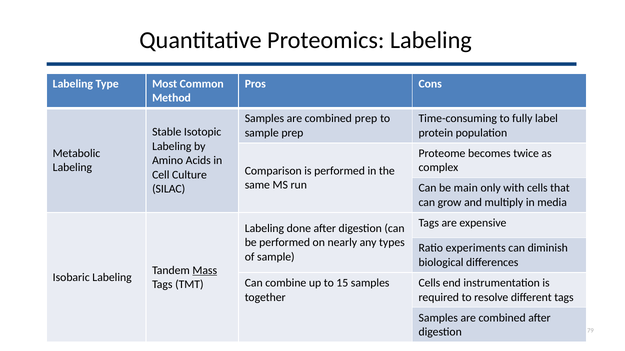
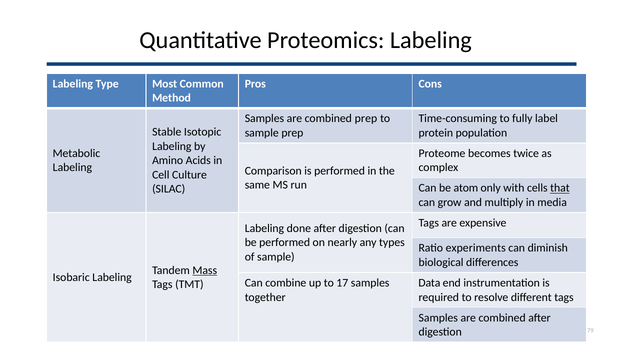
main: main -> atom
that underline: none -> present
15: 15 -> 17
Cells at (429, 283): Cells -> Data
